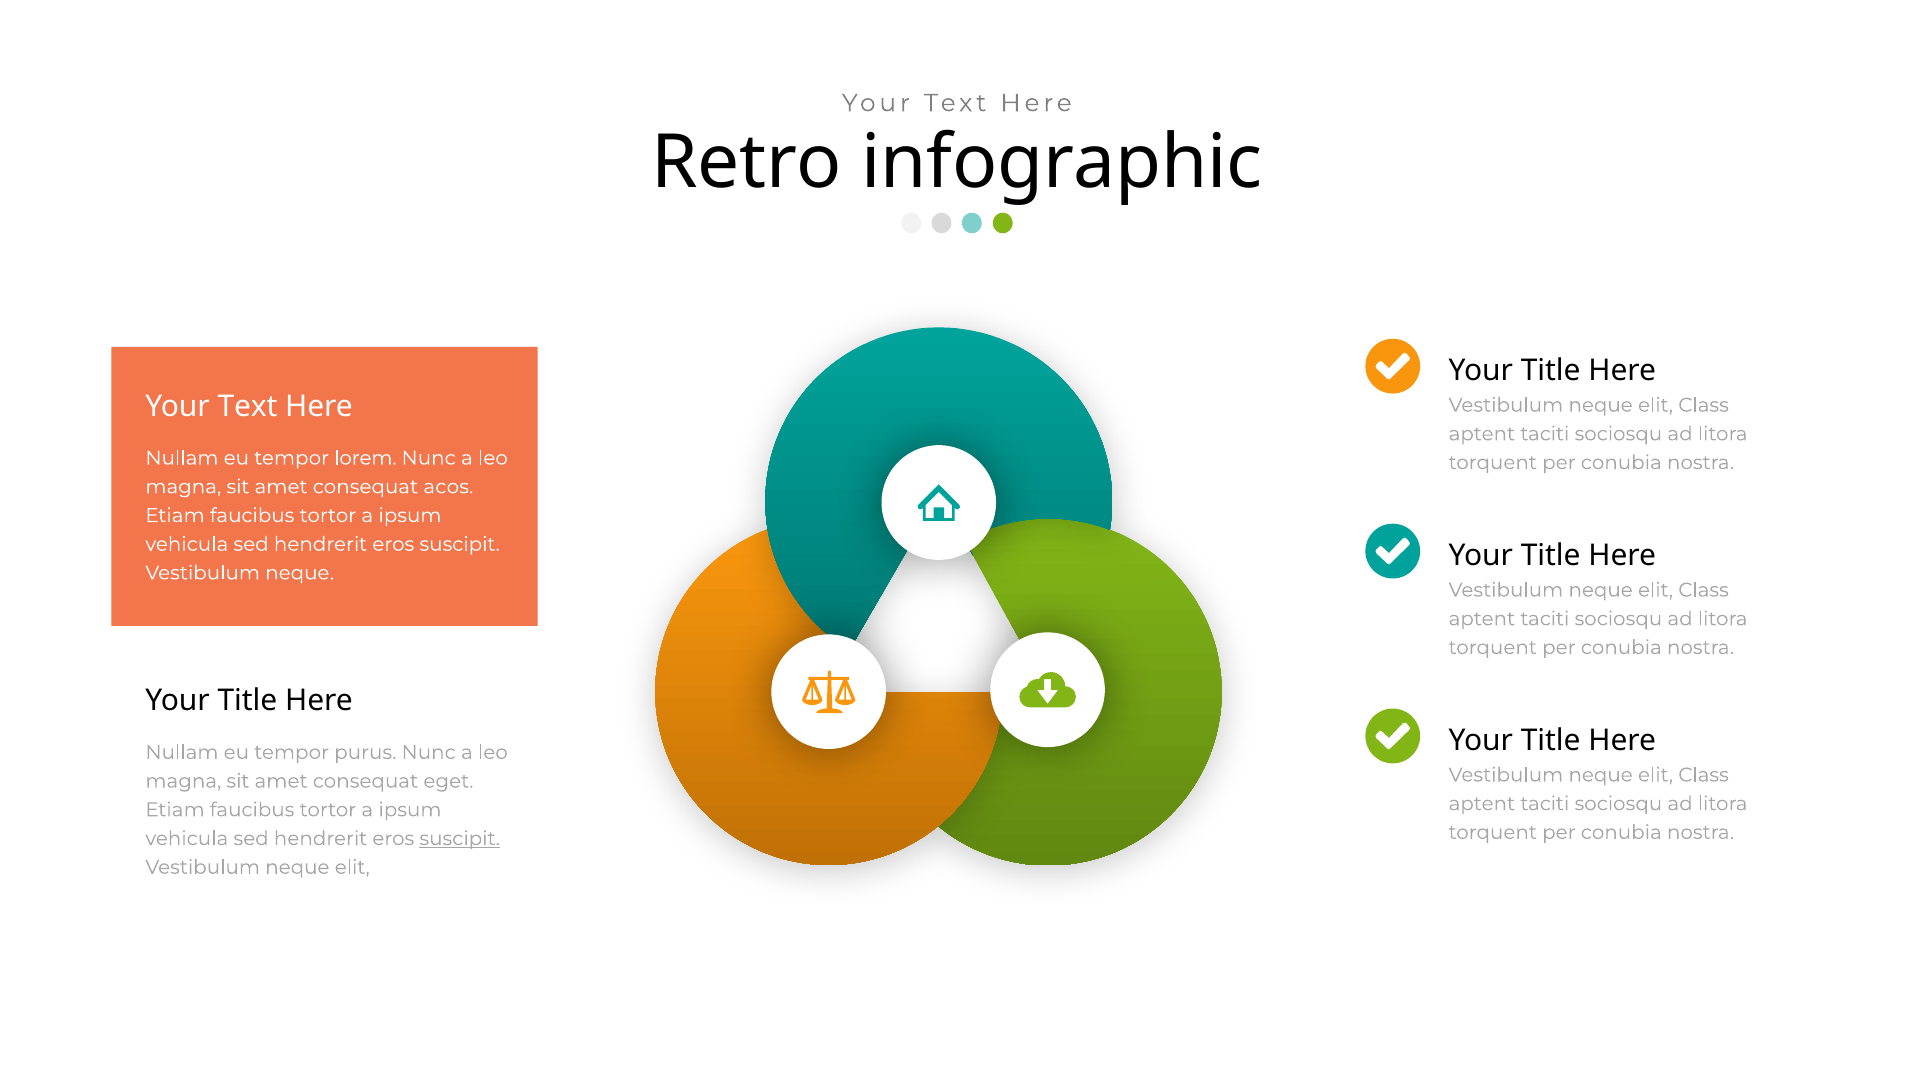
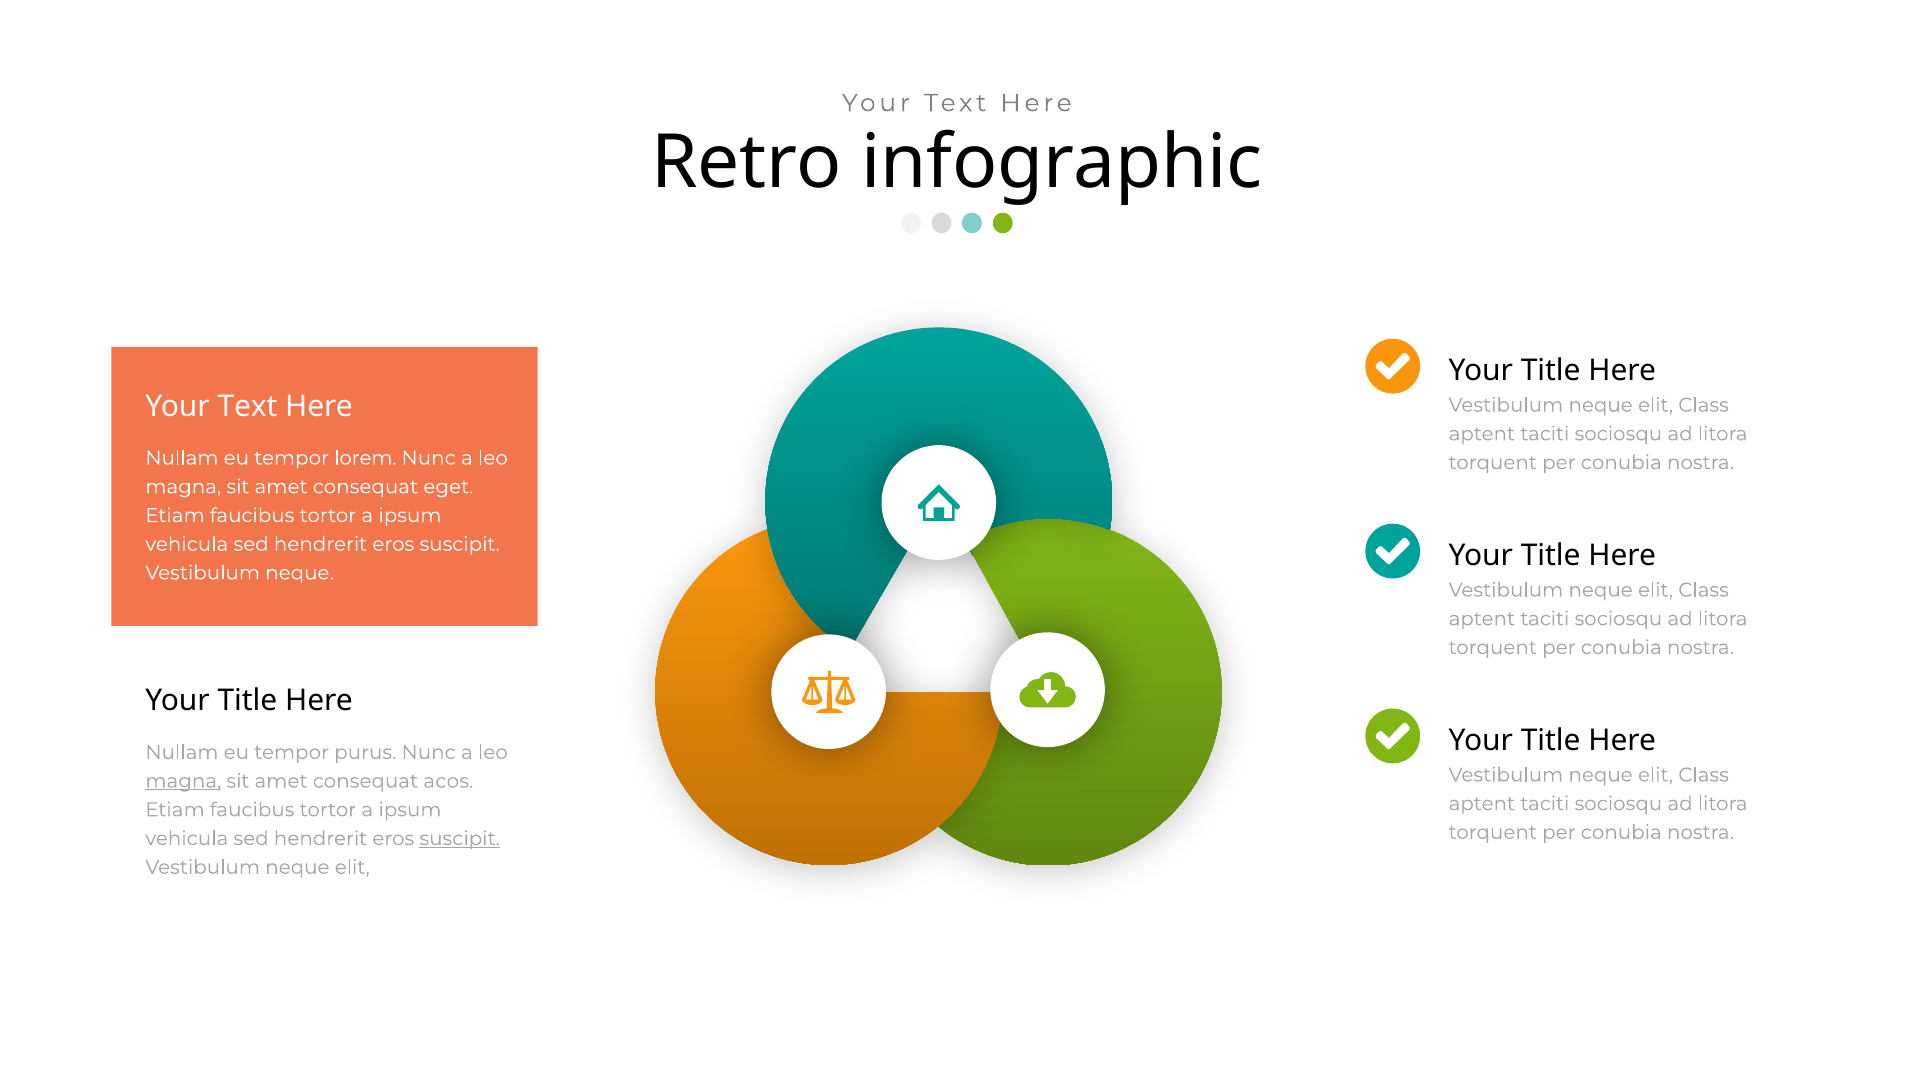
acos: acos -> eget
magna at (183, 781) underline: none -> present
eget: eget -> acos
